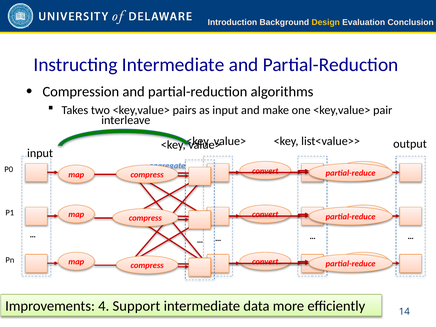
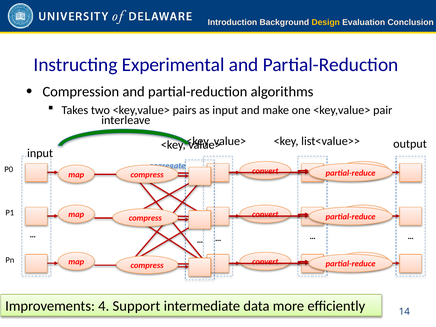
Instructing Intermediate: Intermediate -> Experimental
